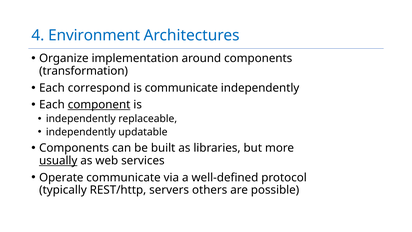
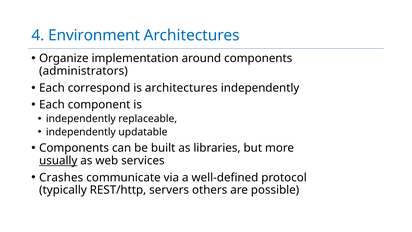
transformation: transformation -> administrators
is communicate: communicate -> architectures
component underline: present -> none
Operate: Operate -> Crashes
